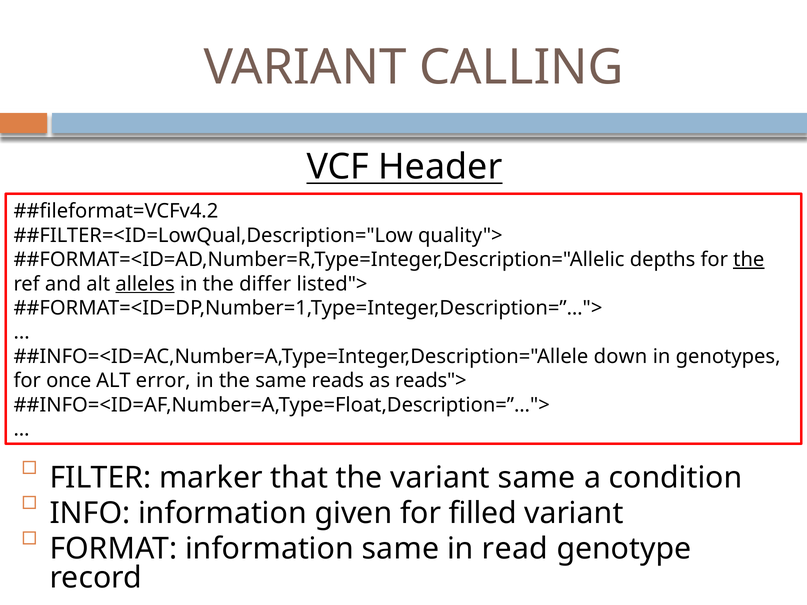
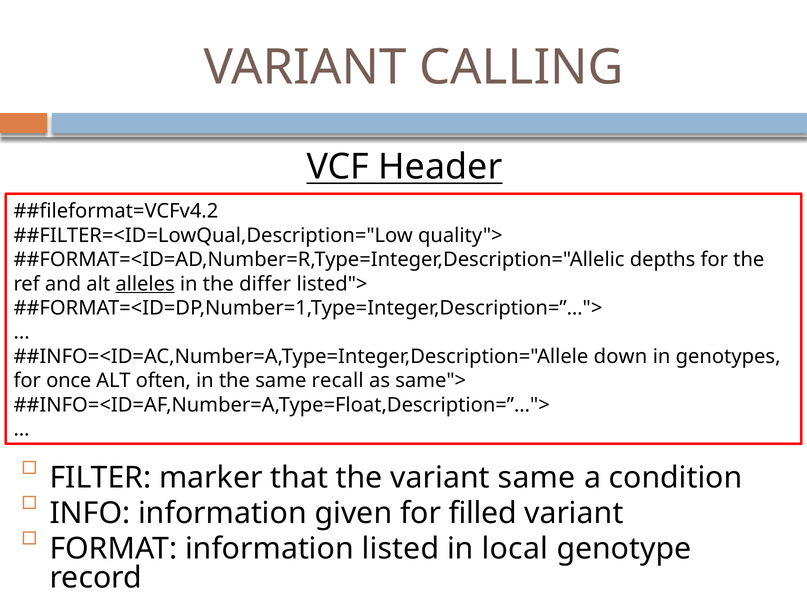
the at (749, 260) underline: present -> none
error: error -> often
reads: reads -> recall
reads">: reads"> -> same">
information same: same -> listed
read: read -> local
